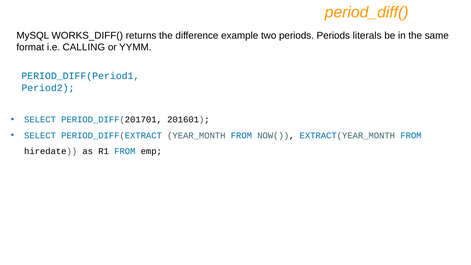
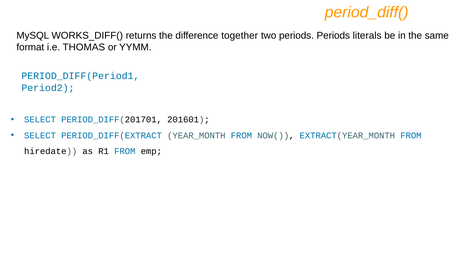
example: example -> together
CALLING: CALLING -> THOMAS
